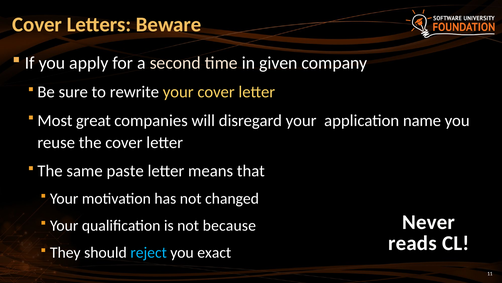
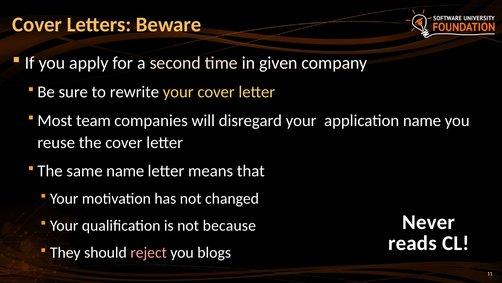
great: great -> team
same paste: paste -> name
reject colour: light blue -> pink
exact: exact -> blogs
